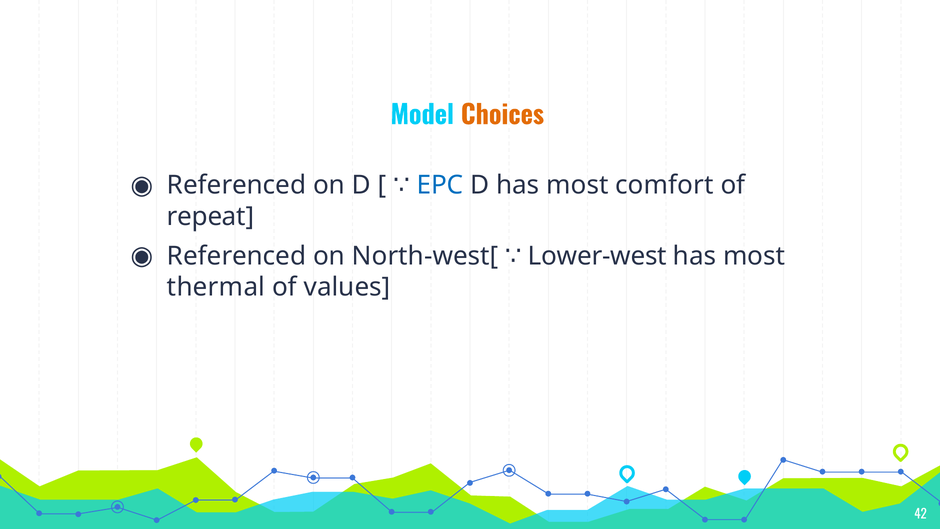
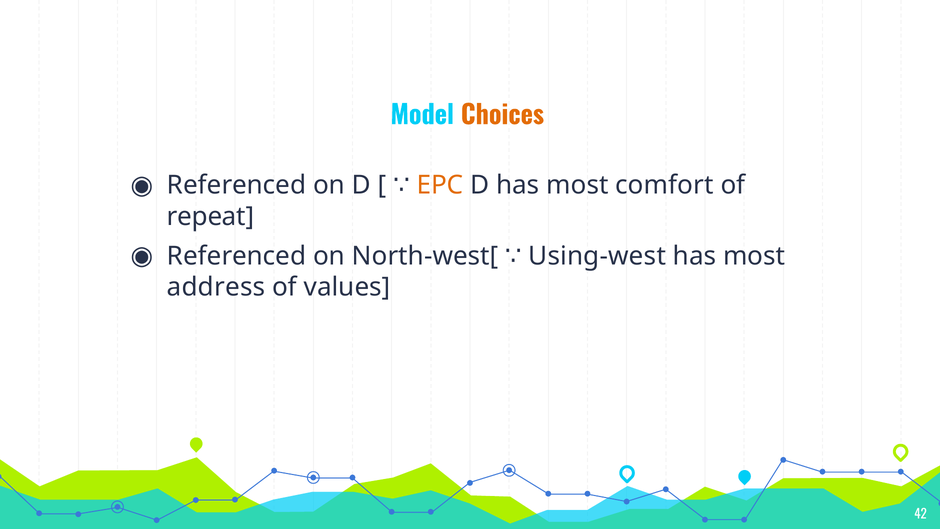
EPC colour: blue -> orange
Lower-west: Lower-west -> Using-west
thermal: thermal -> address
